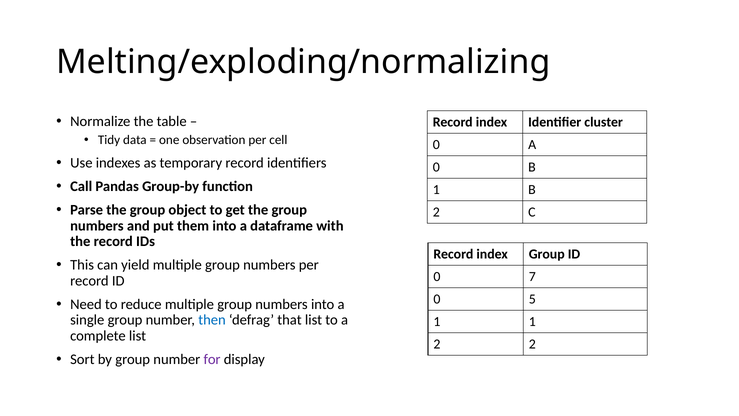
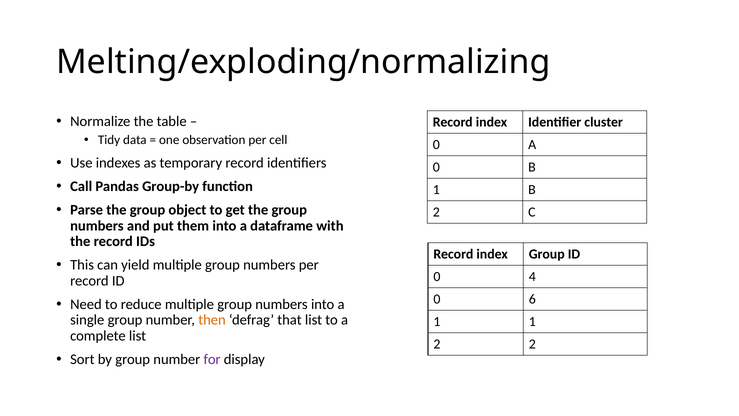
7: 7 -> 4
5: 5 -> 6
then colour: blue -> orange
